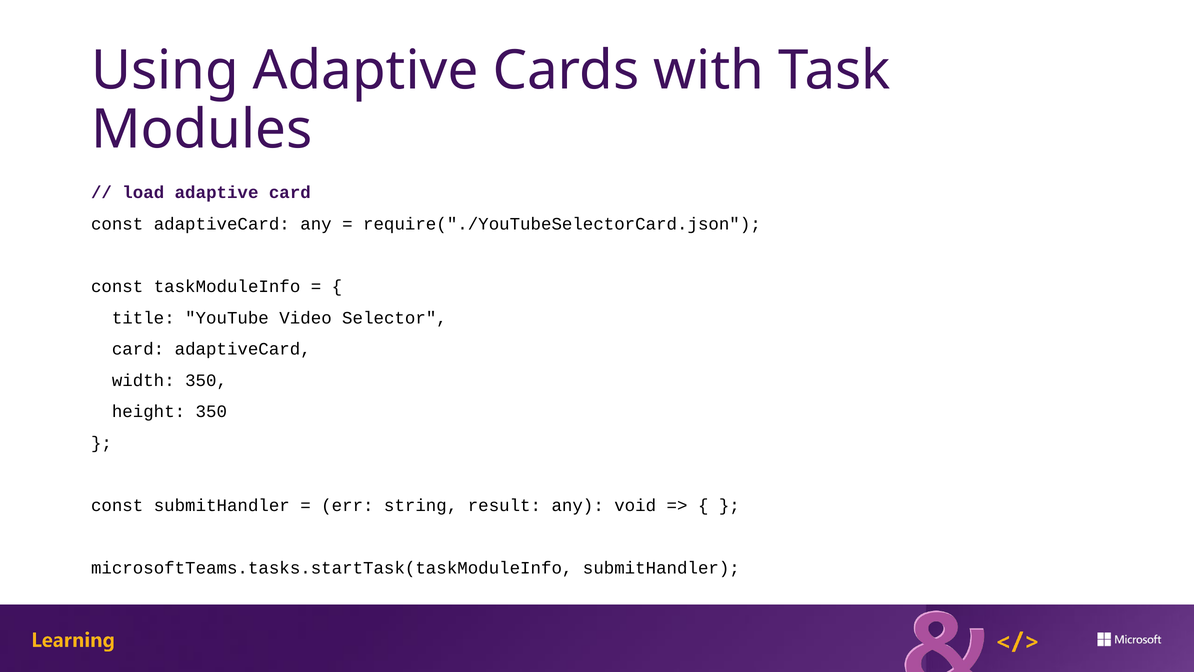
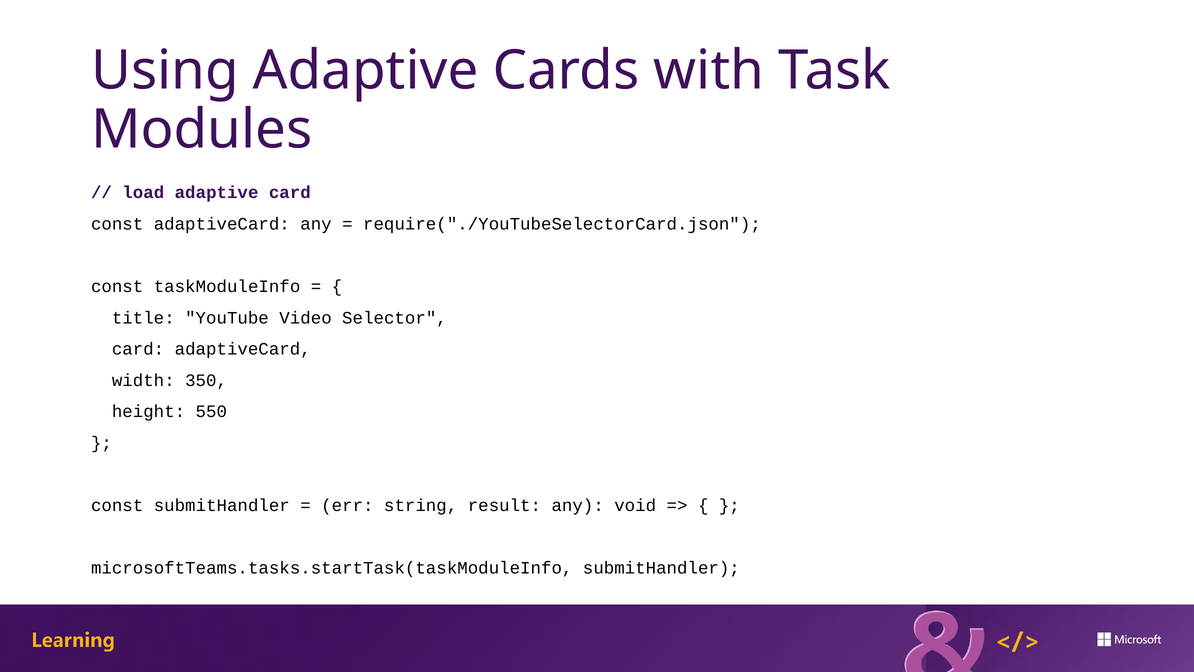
height 350: 350 -> 550
